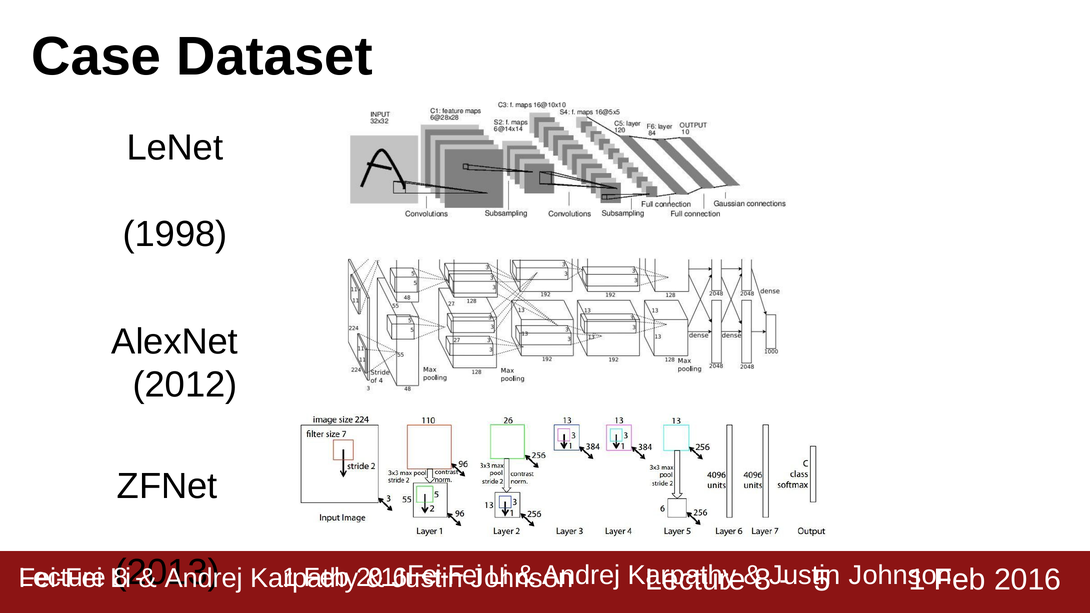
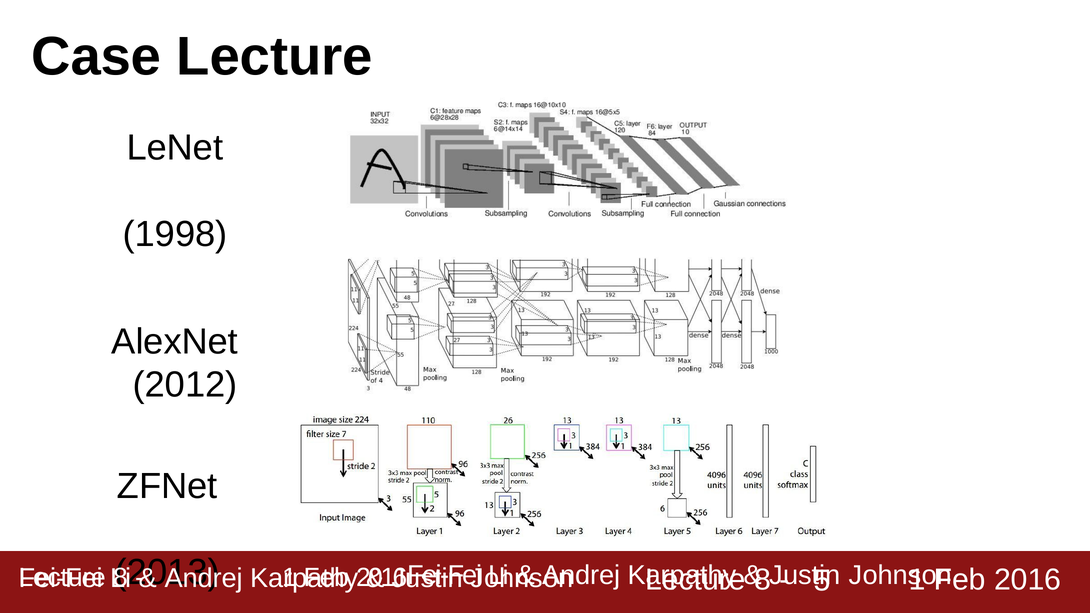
Case Dataset: Dataset -> Lecture
